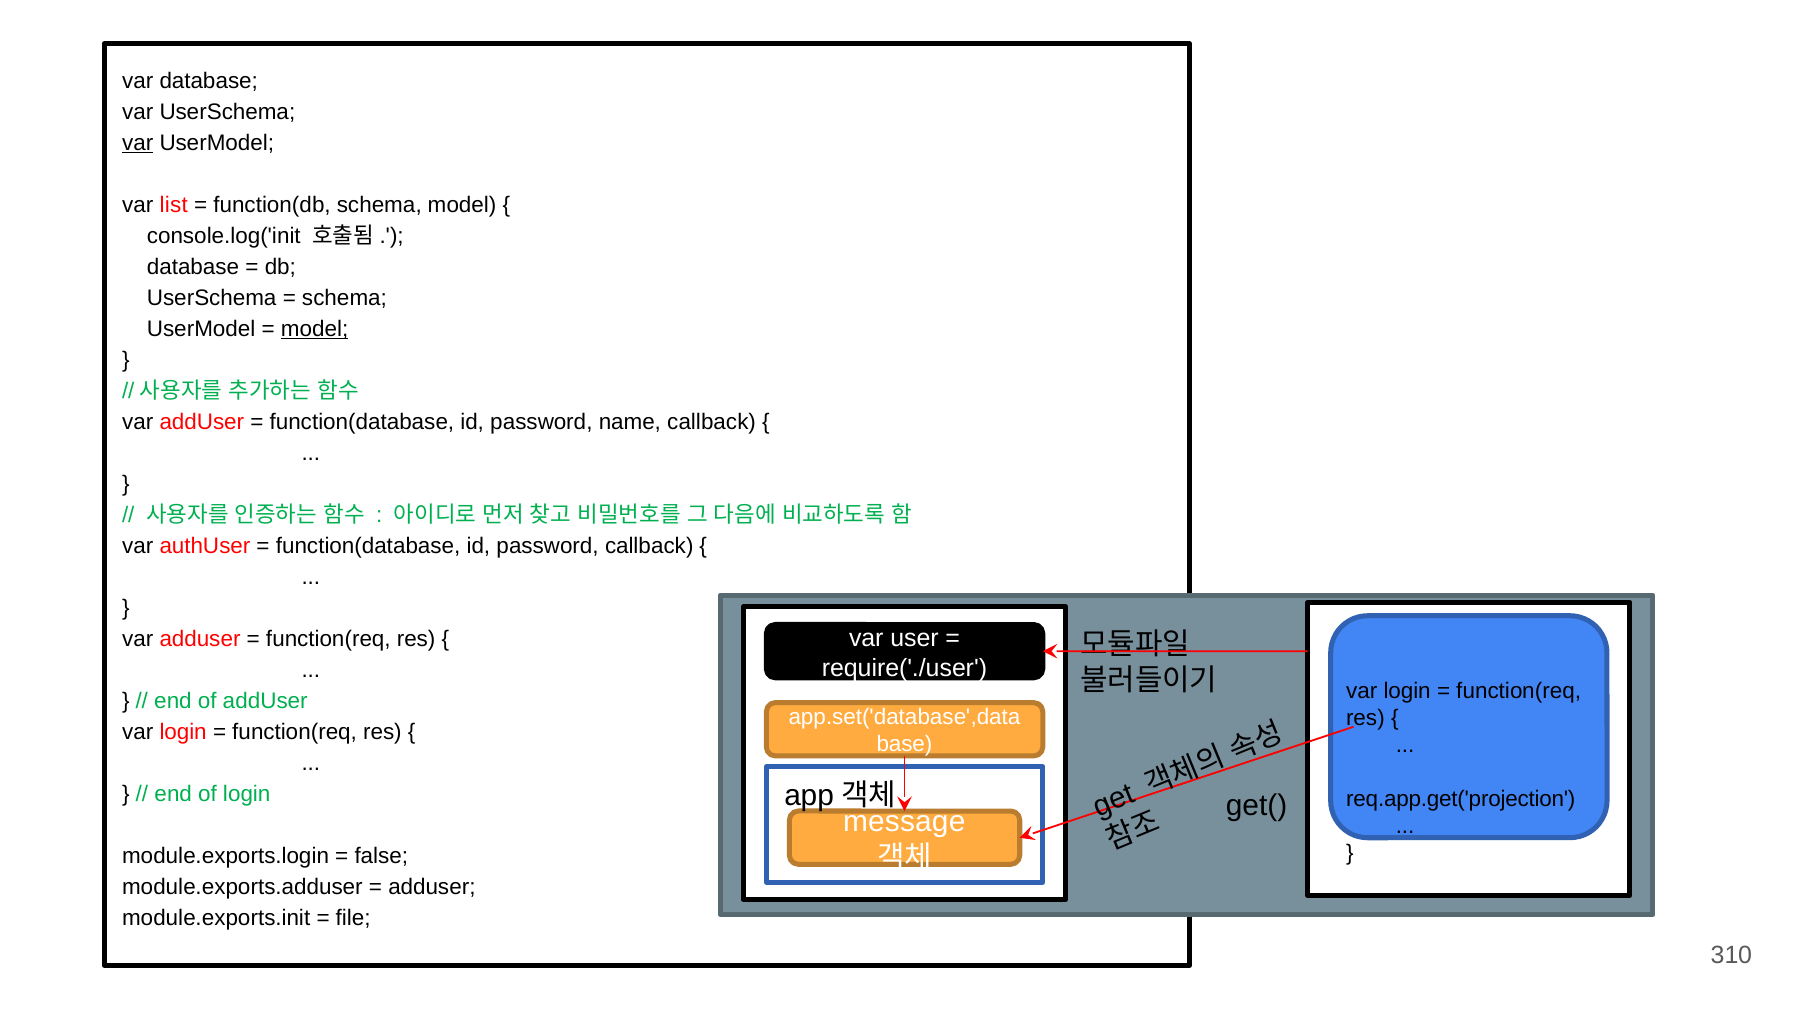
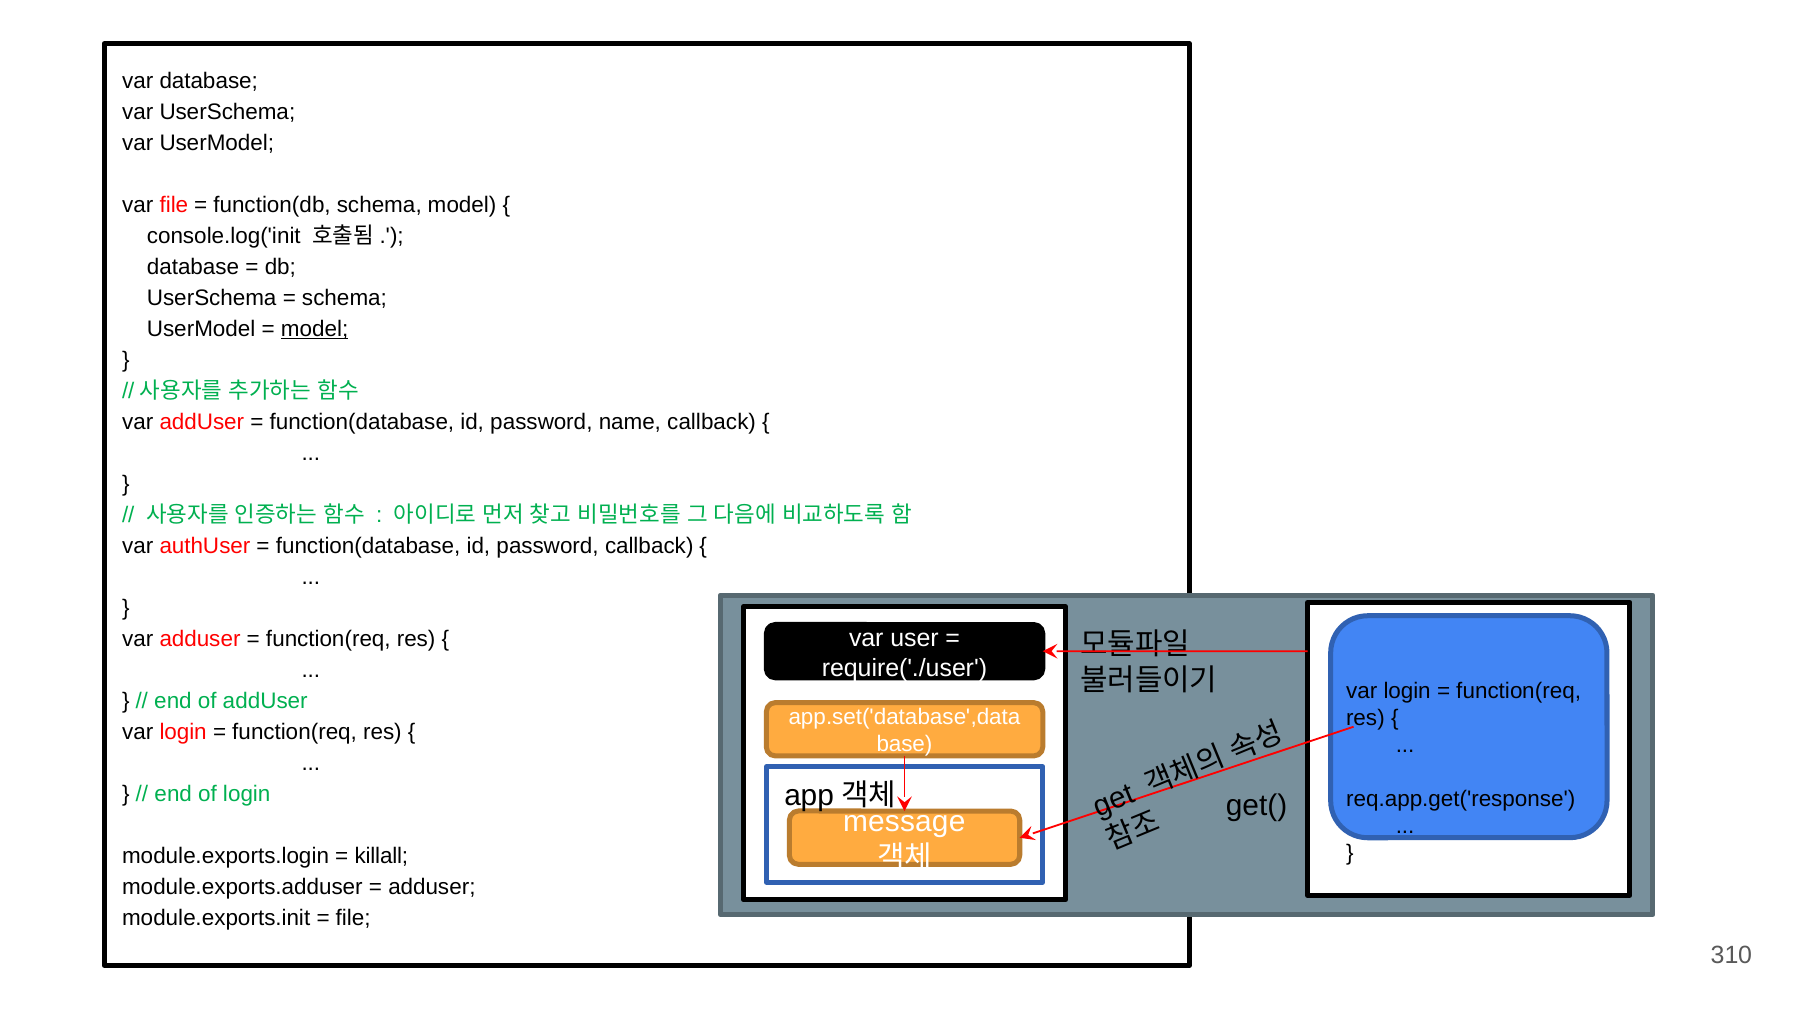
var at (138, 143) underline: present -> none
var list: list -> file
req.app.get('projection: req.app.get('projection -> req.app.get('response
false: false -> killall
